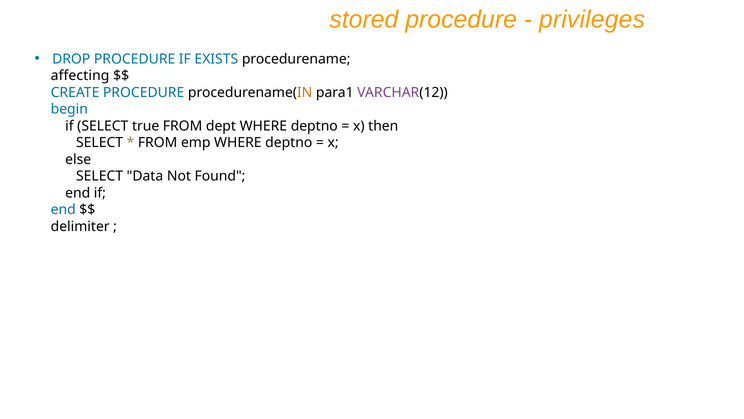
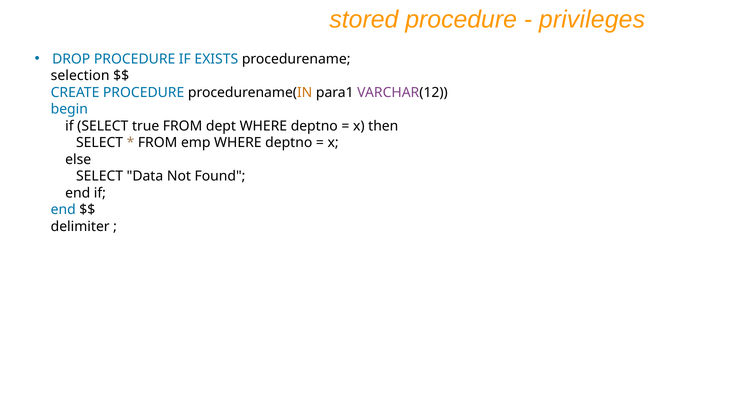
affecting: affecting -> selection
